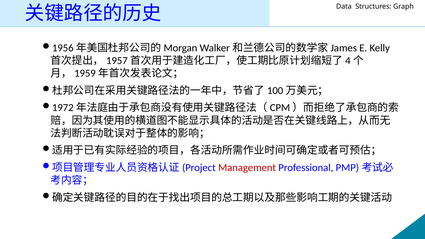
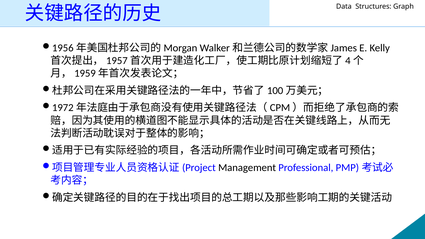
Management colour: red -> black
